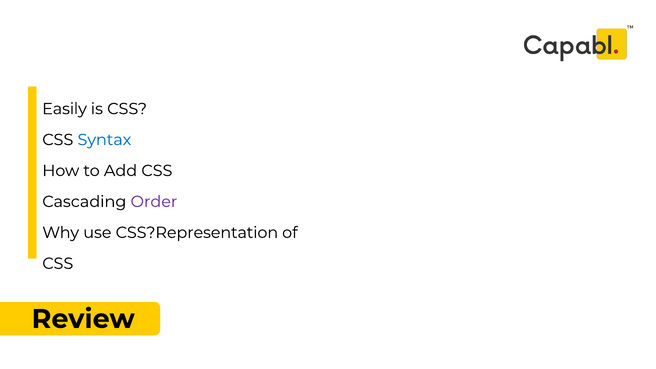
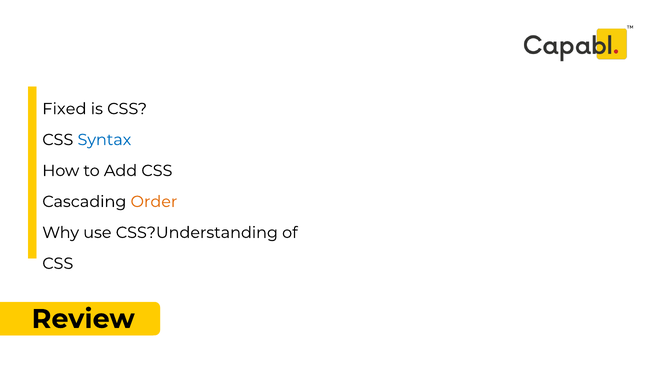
Easily: Easily -> Fixed
Order colour: purple -> orange
CSS?Representation: CSS?Representation -> CSS?Understanding
